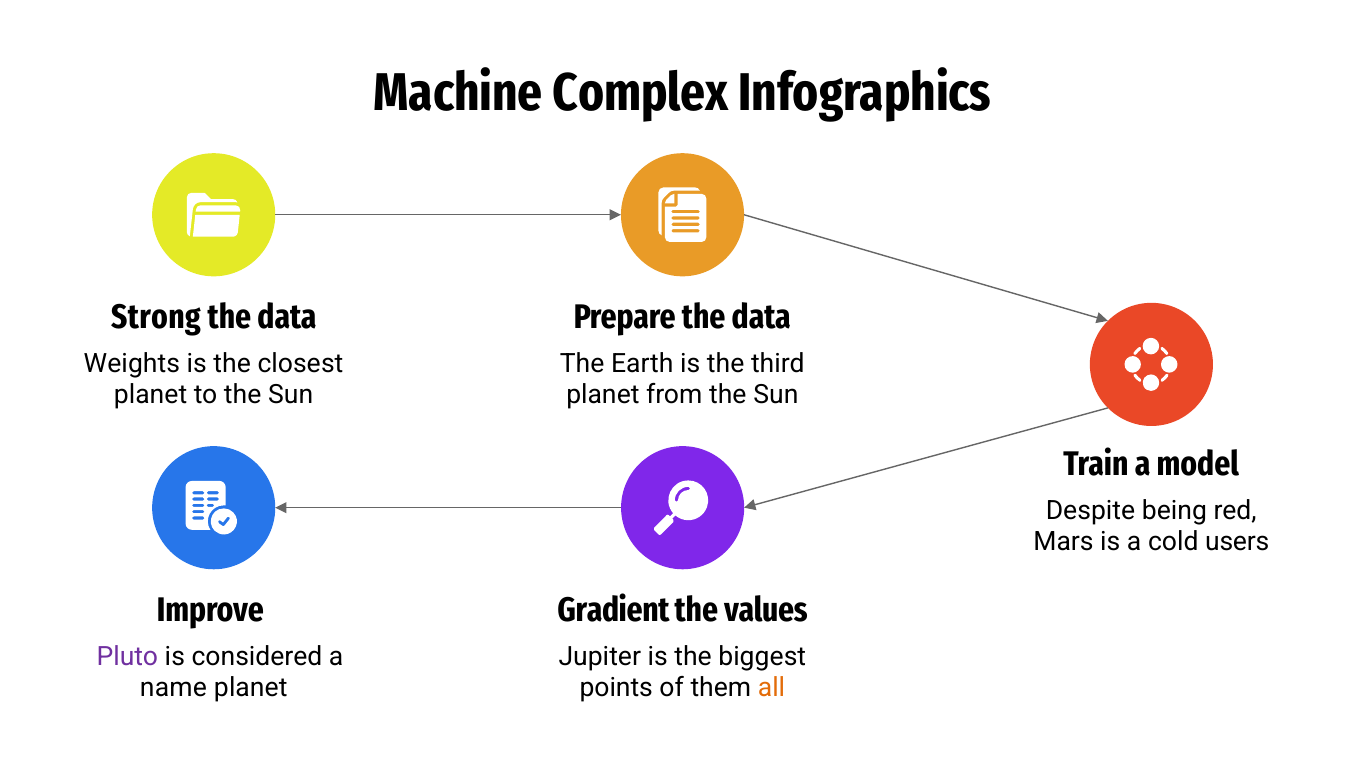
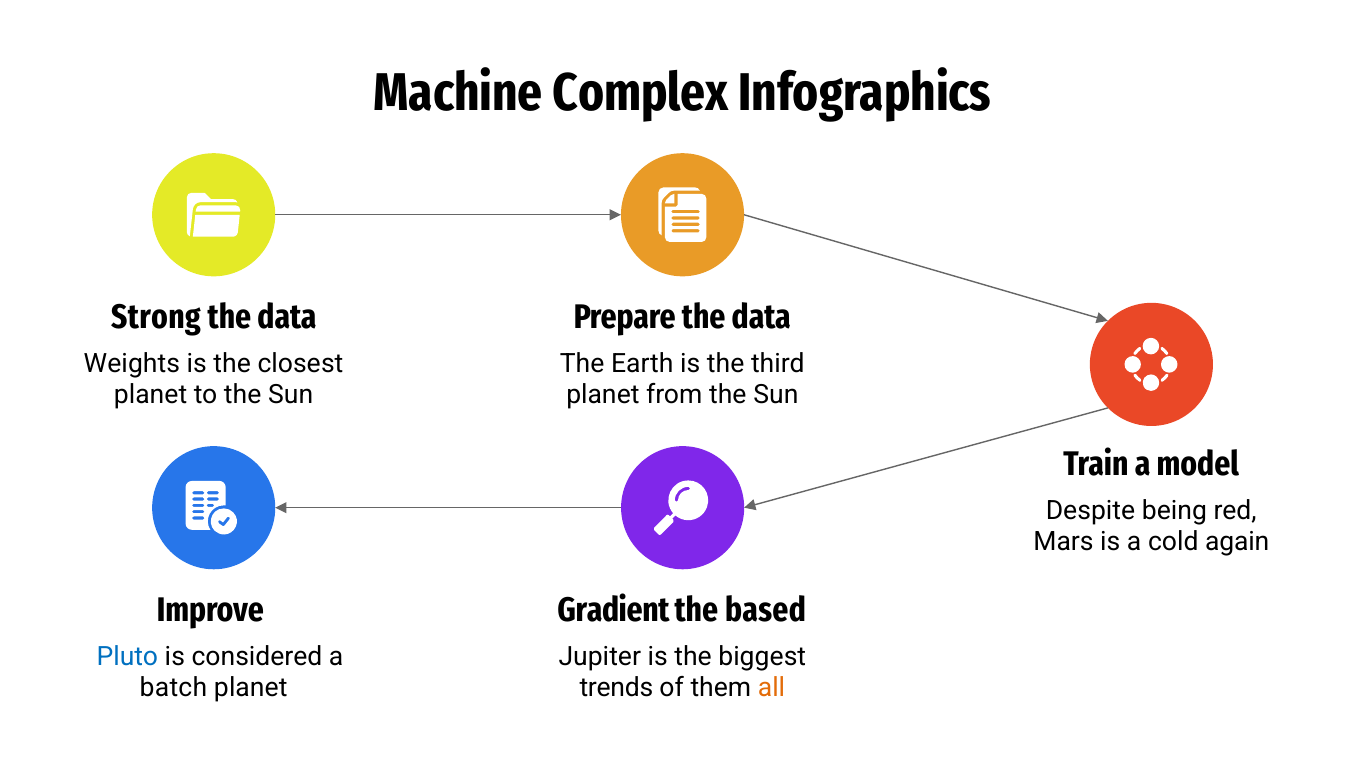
users: users -> again
values: values -> based
Pluto colour: purple -> blue
name: name -> batch
points: points -> trends
